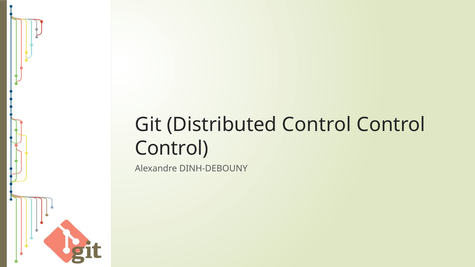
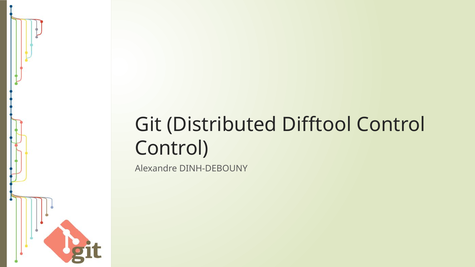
Distributed Control: Control -> Difftool
